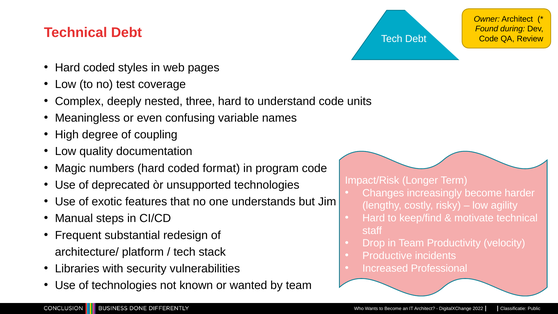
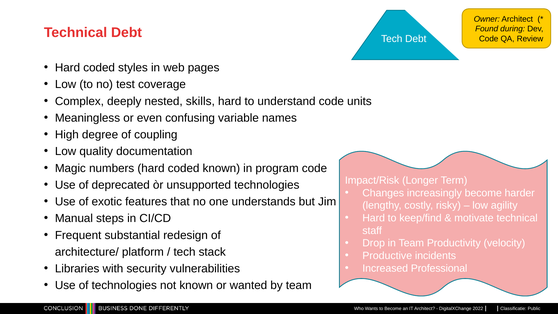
three: three -> skills
coded format: format -> known
